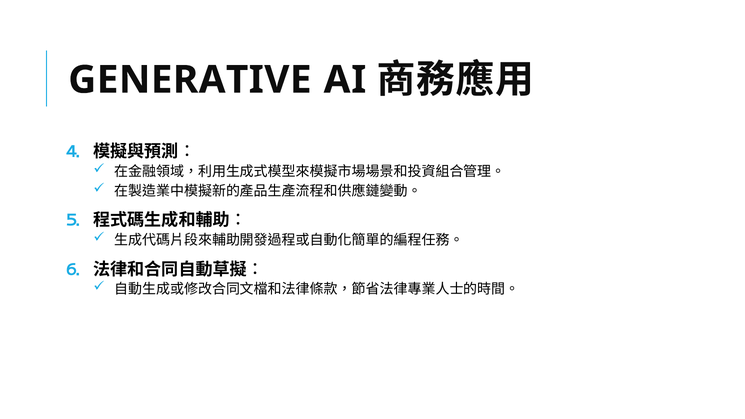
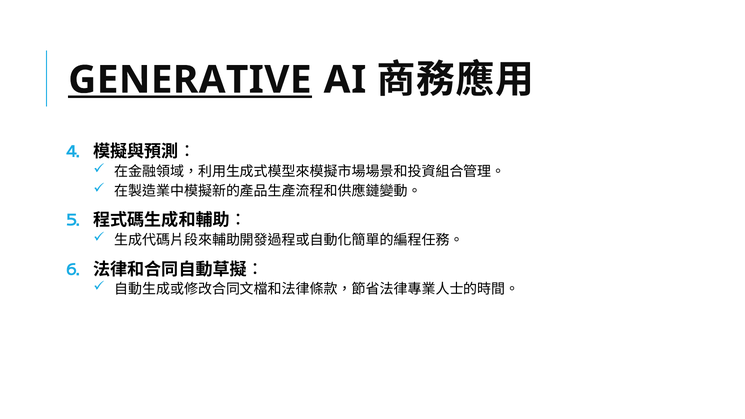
GENERATIVE underline: none -> present
